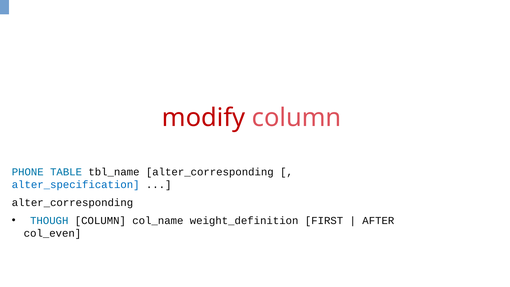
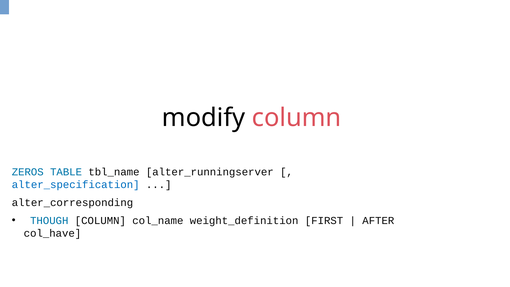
modify colour: red -> black
PHONE: PHONE -> ZEROS
tbl_name alter_corresponding: alter_corresponding -> alter_runningserver
col_even: col_even -> col_have
